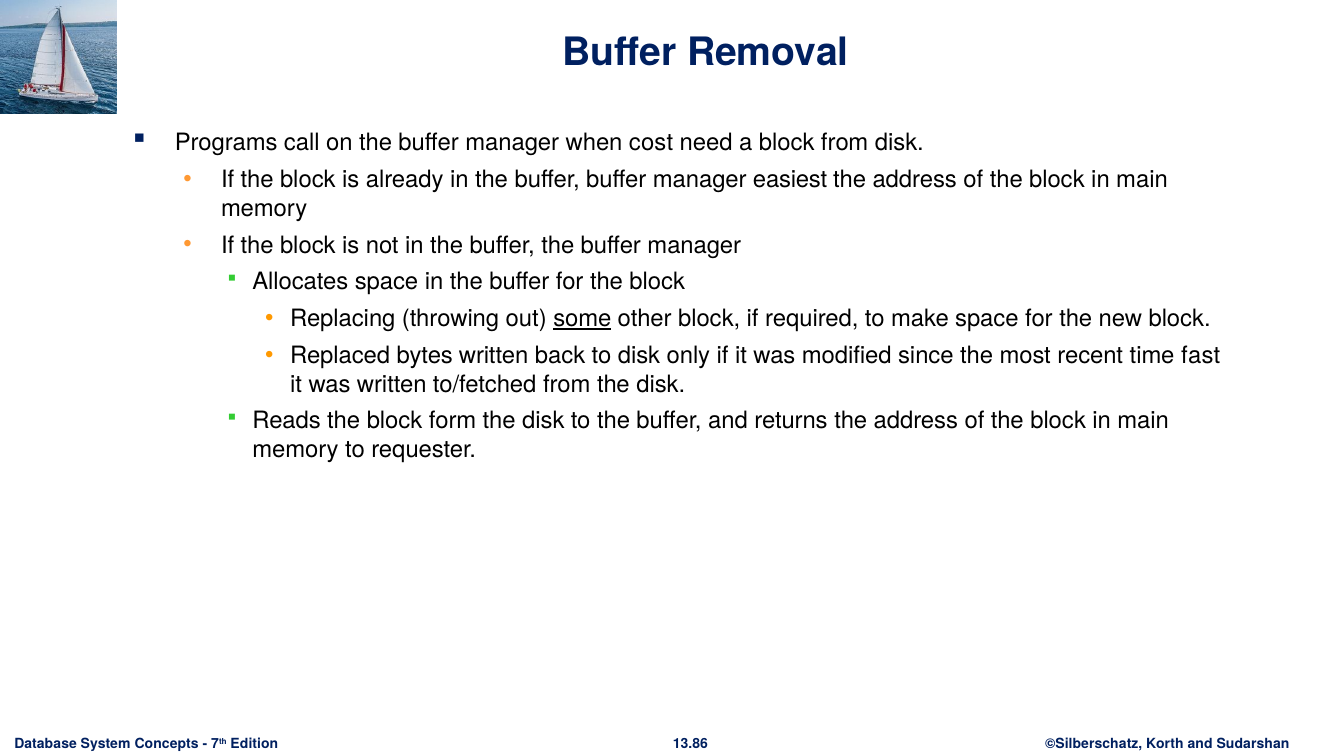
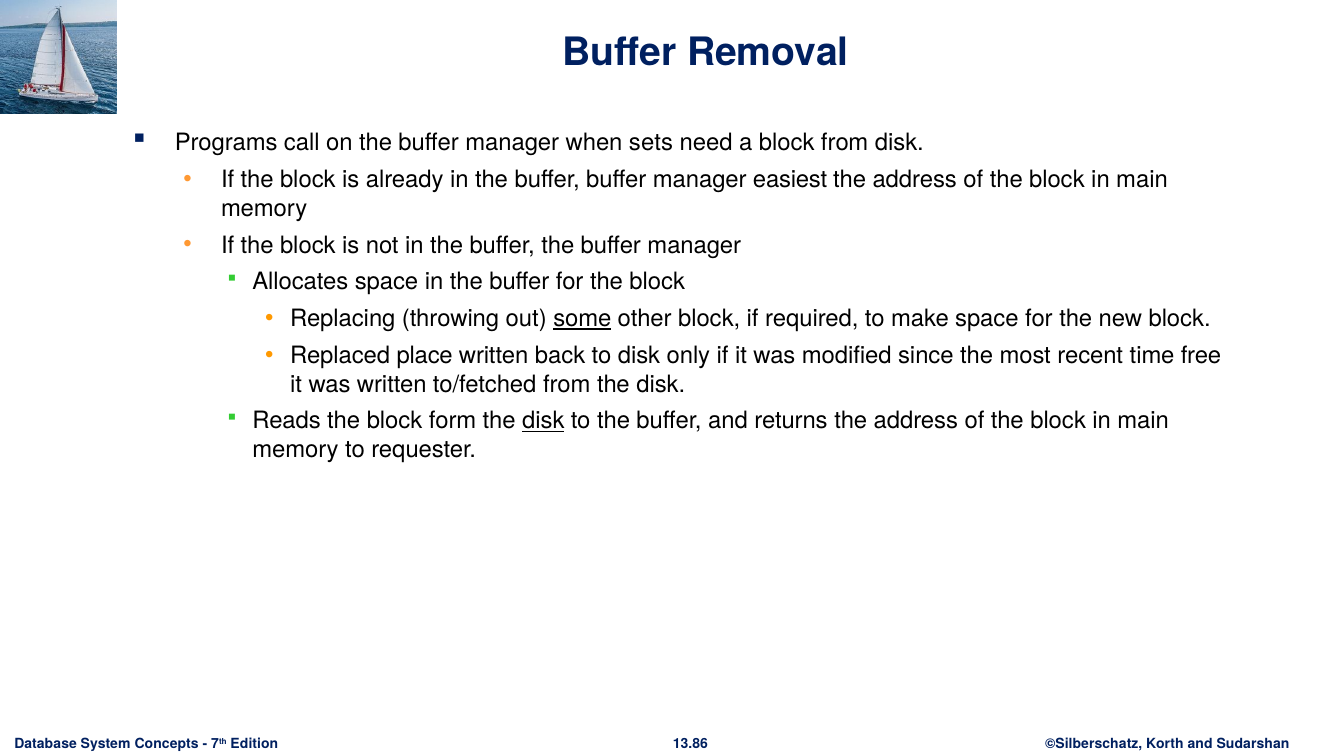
cost: cost -> sets
bytes: bytes -> place
fast: fast -> free
disk at (543, 421) underline: none -> present
